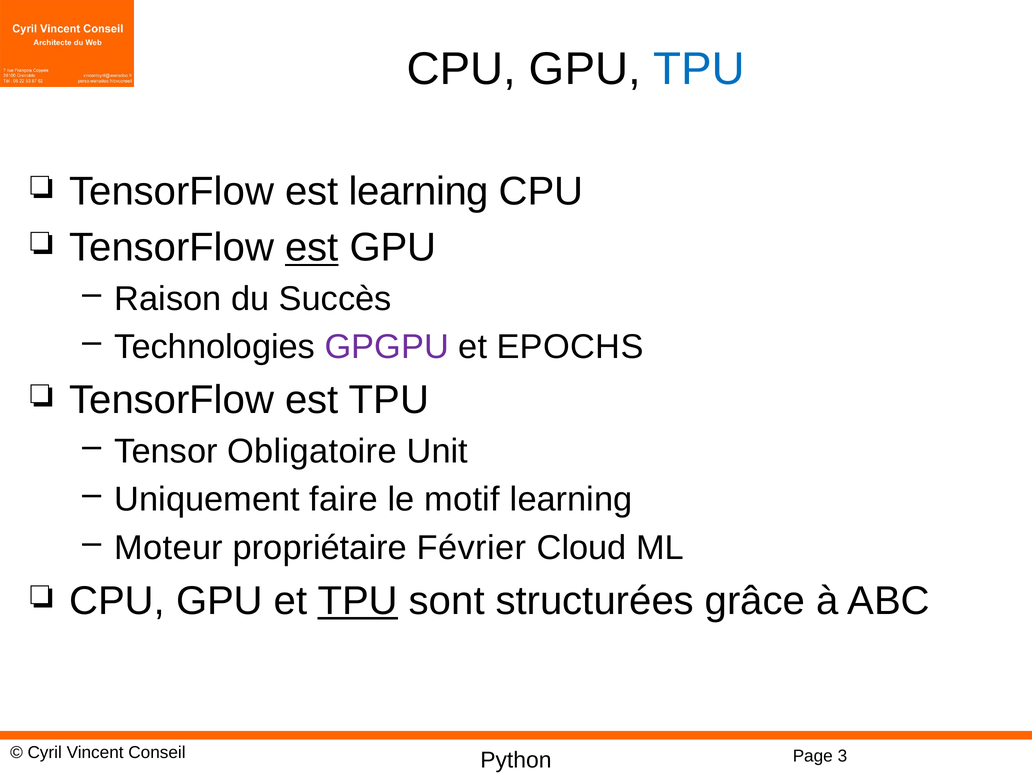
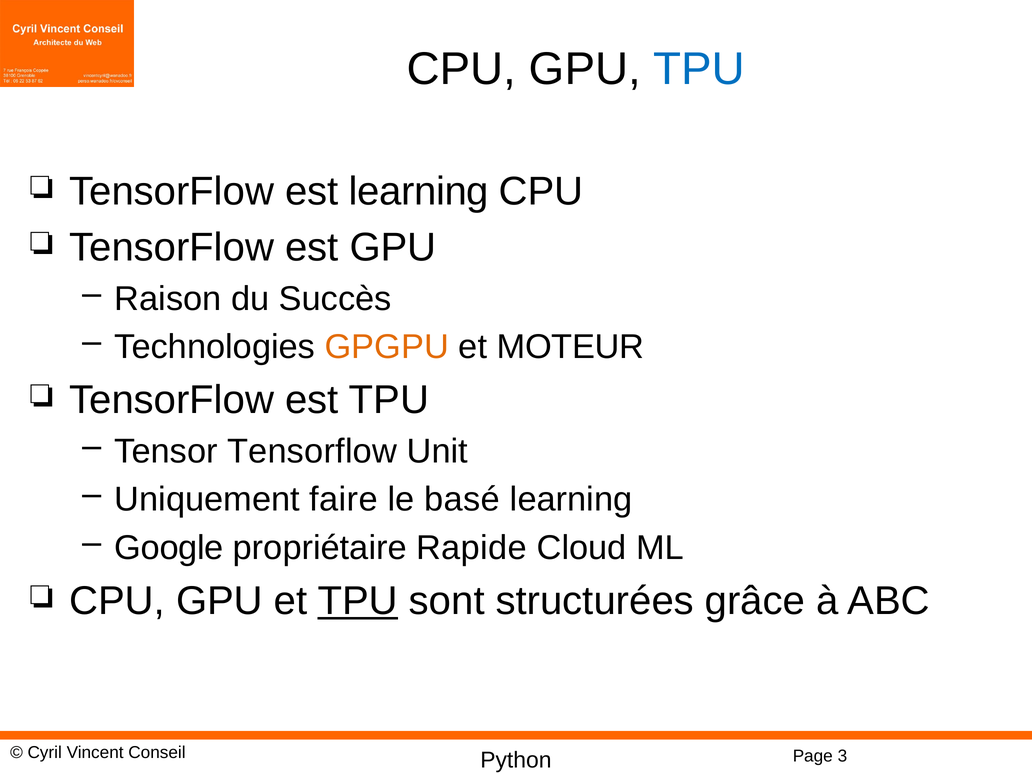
est at (312, 248) underline: present -> none
GPGPU colour: purple -> orange
EPOCHS: EPOCHS -> MOTEUR
Tensor Obligatoire: Obligatoire -> Tensorflow
motif: motif -> basé
Moteur: Moteur -> Google
Février: Février -> Rapide
